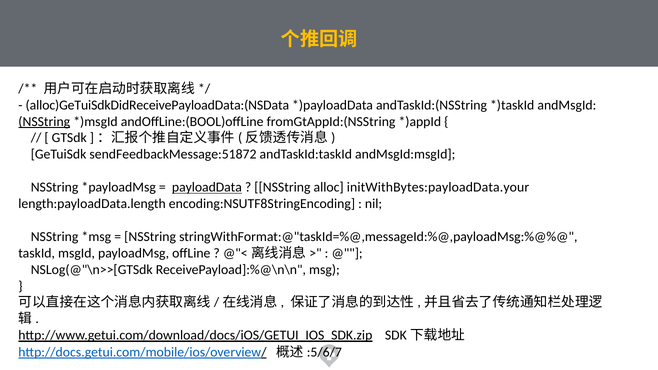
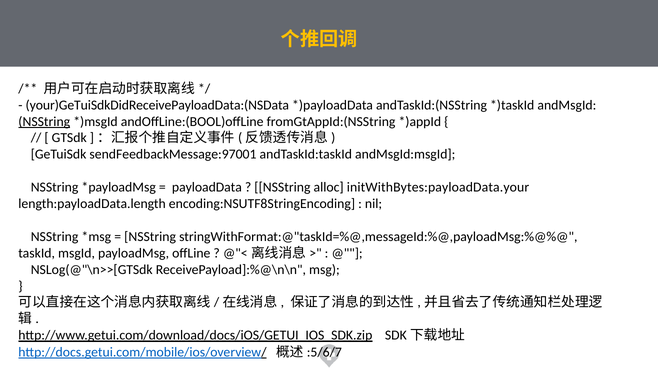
alloc)GeTuiSdkDidReceivePayloadData:(NSData: alloc)GeTuiSdkDidReceivePayloadData:(NSData -> your)GeTuiSdkDidReceivePayloadData:(NSData
sendFeedbackMessage:51872: sendFeedbackMessage:51872 -> sendFeedbackMessage:97001
payloadData underline: present -> none
